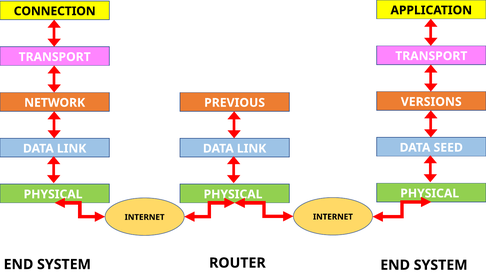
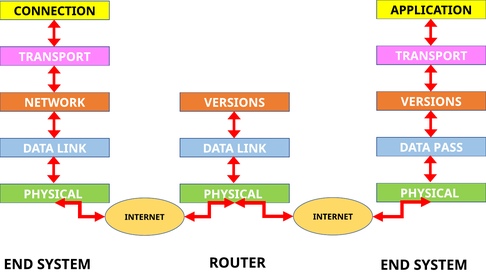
PREVIOUS at (235, 103): PREVIOUS -> VERSIONS
SEED: SEED -> PASS
